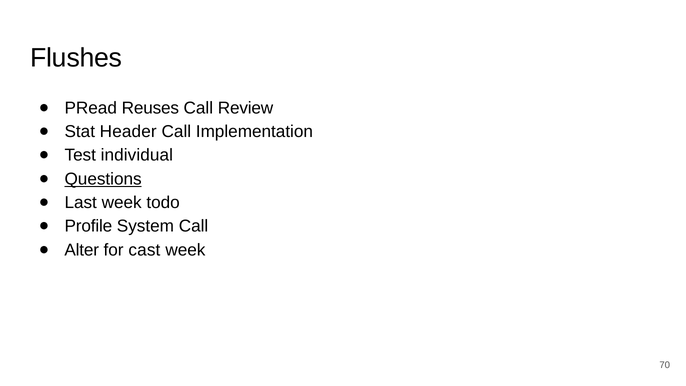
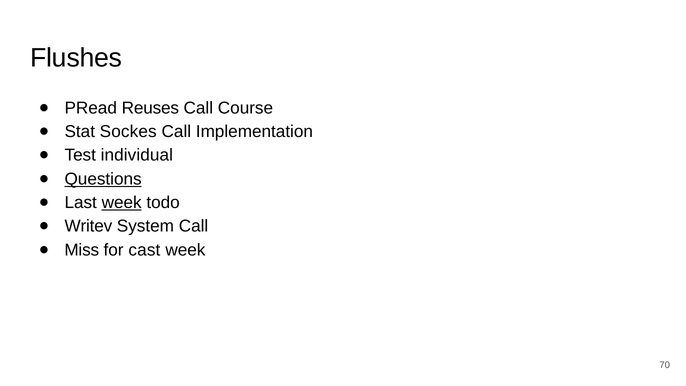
Review: Review -> Course
Header: Header -> Sockes
week at (122, 203) underline: none -> present
Profile: Profile -> Writev
Alter: Alter -> Miss
